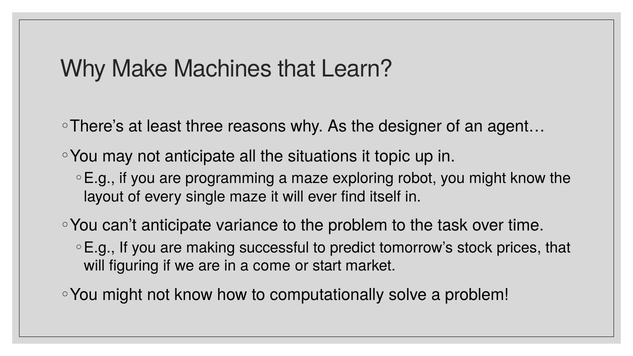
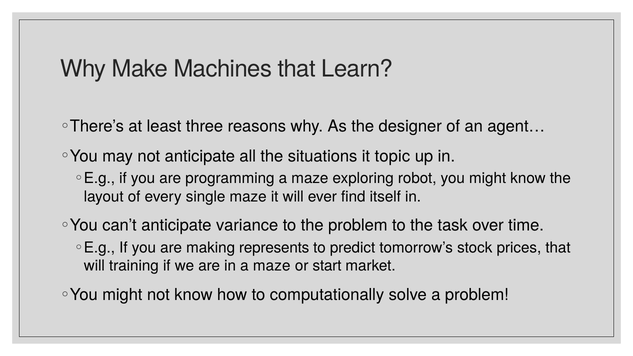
successful: successful -> represents
figuring: figuring -> training
in a come: come -> maze
